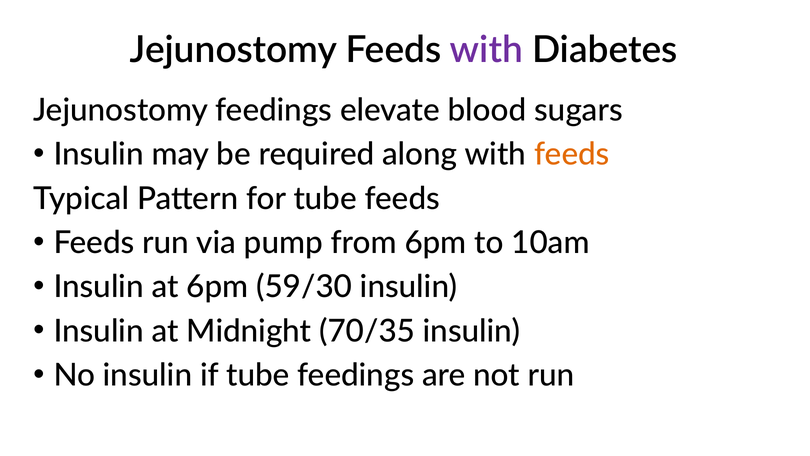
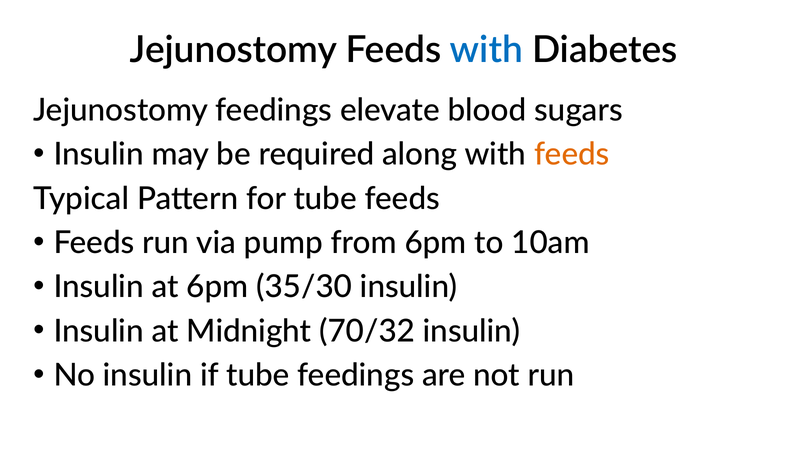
with at (486, 50) colour: purple -> blue
59/30: 59/30 -> 35/30
70/35: 70/35 -> 70/32
